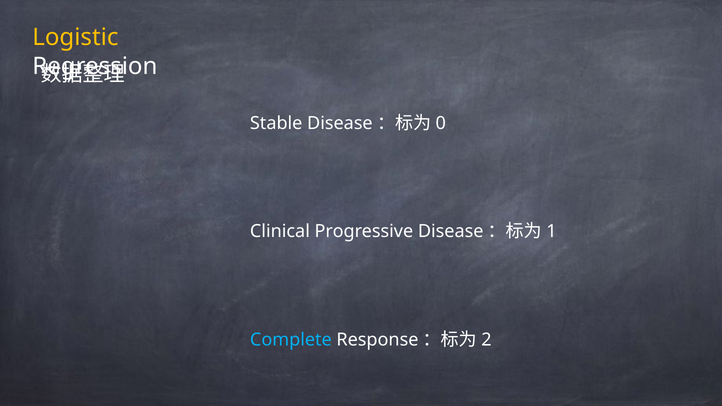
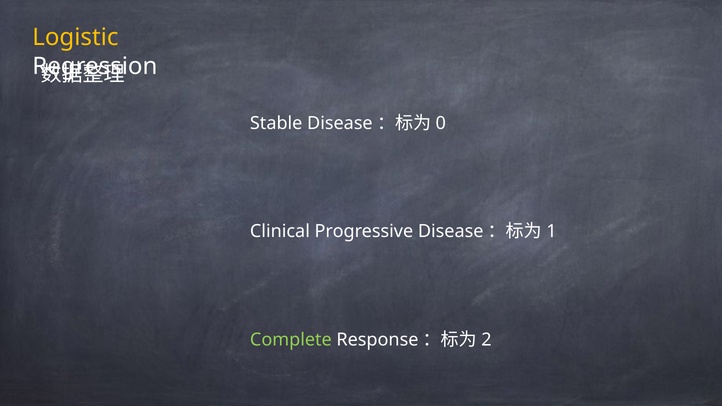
Complete colour: light blue -> light green
